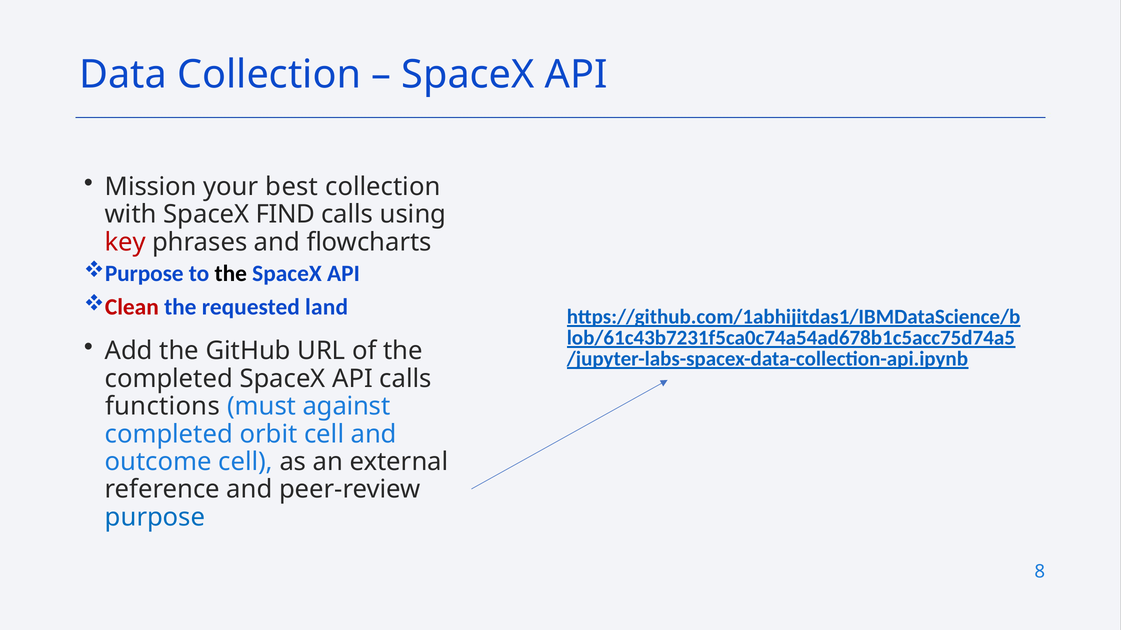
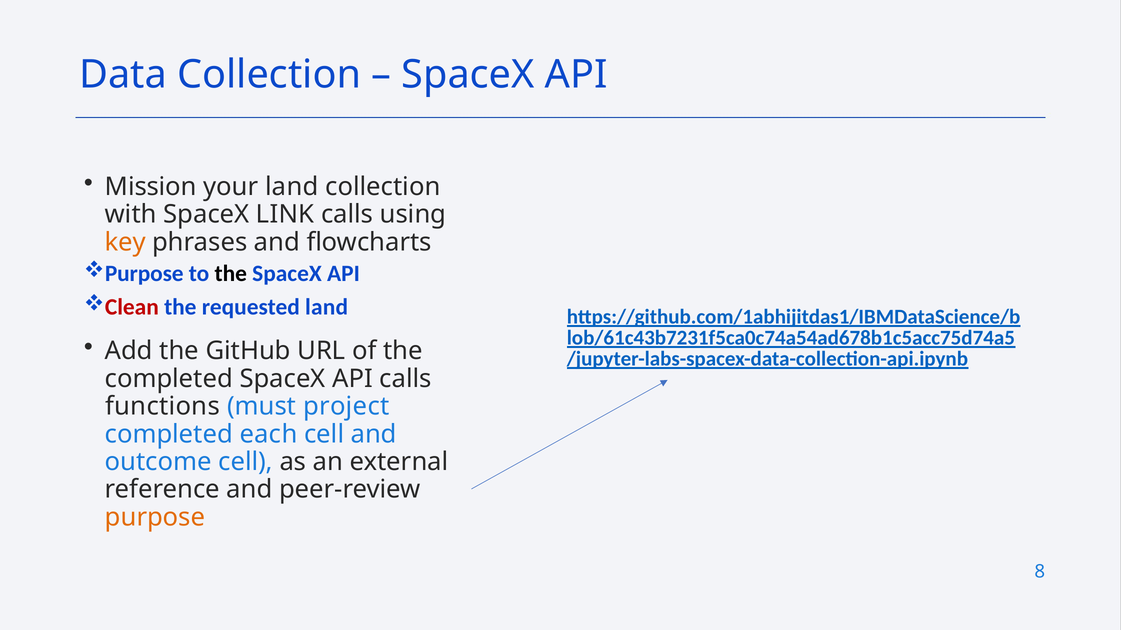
your best: best -> land
FIND: FIND -> LINK
key colour: red -> orange
against: against -> project
orbit: orbit -> each
purpose at (155, 518) colour: blue -> orange
